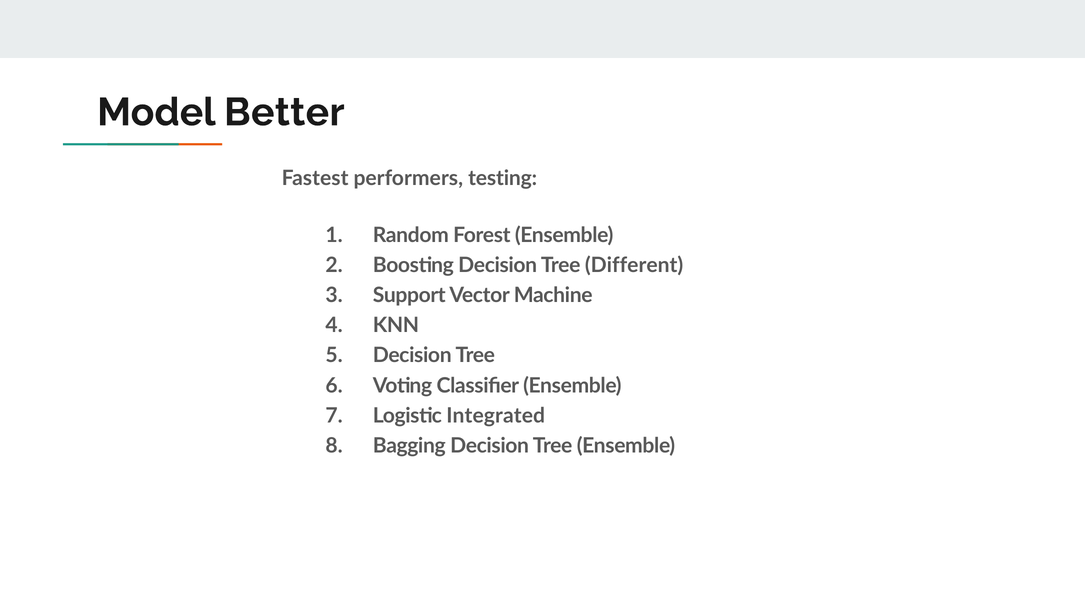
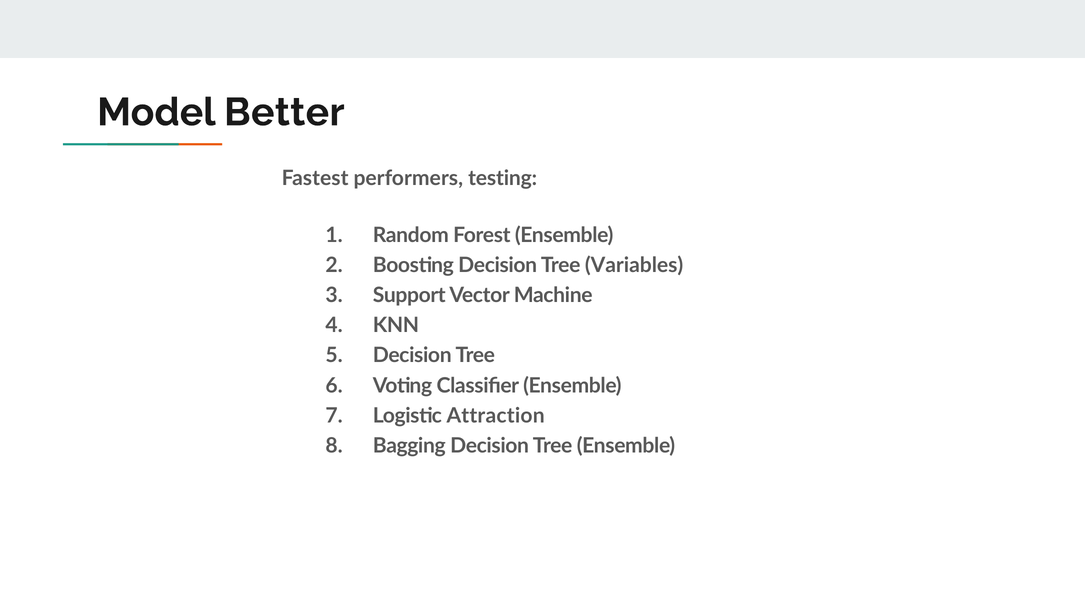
Different: Different -> Variables
Integrated: Integrated -> Attraction
